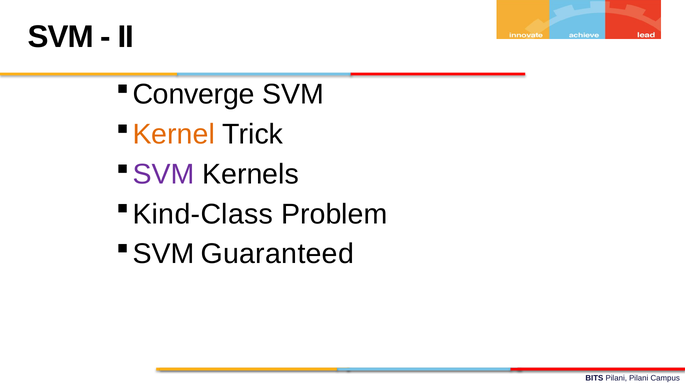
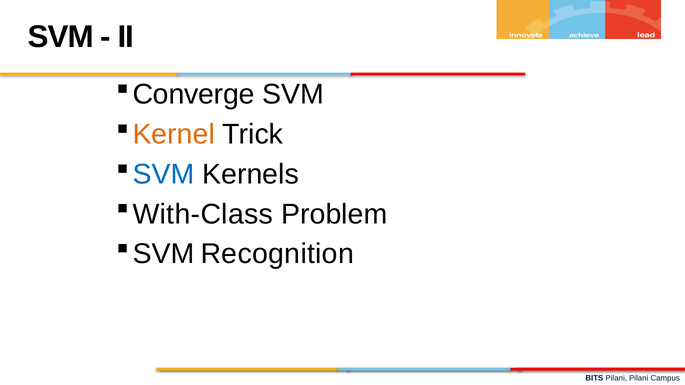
SVM at (163, 174) colour: purple -> blue
Kind-Class: Kind-Class -> With-Class
Guaranteed: Guaranteed -> Recognition
